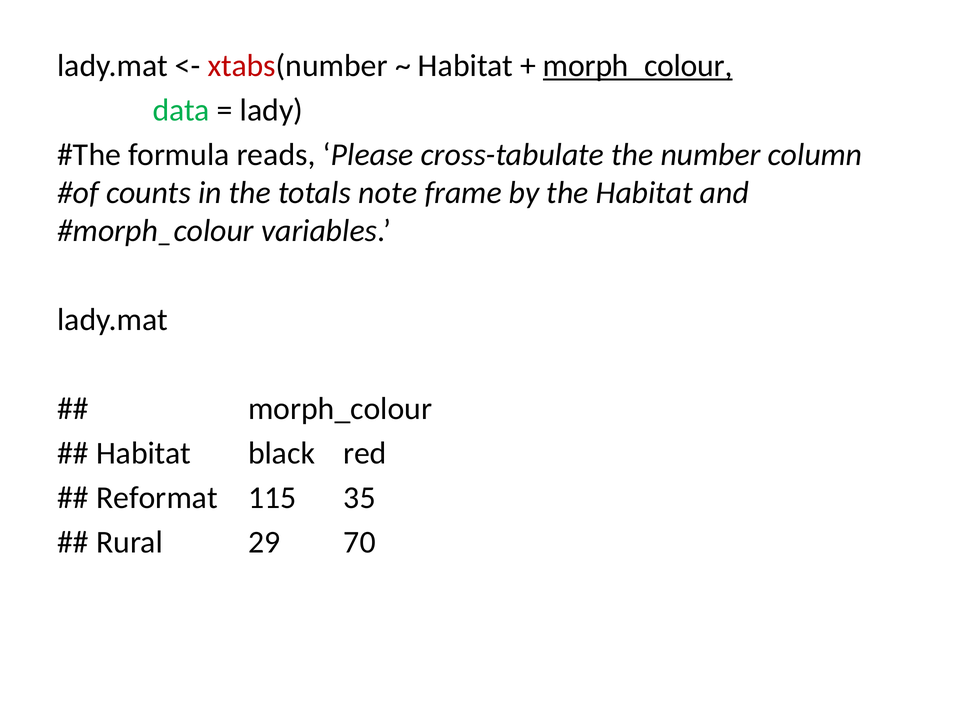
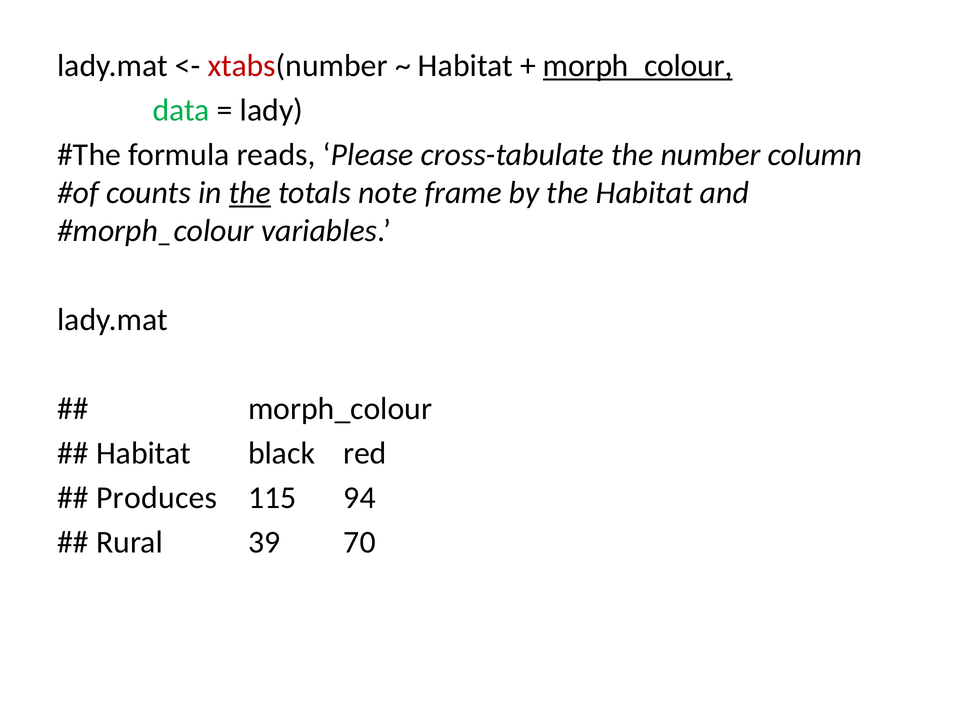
the at (250, 193) underline: none -> present
Reformat: Reformat -> Produces
35: 35 -> 94
29: 29 -> 39
